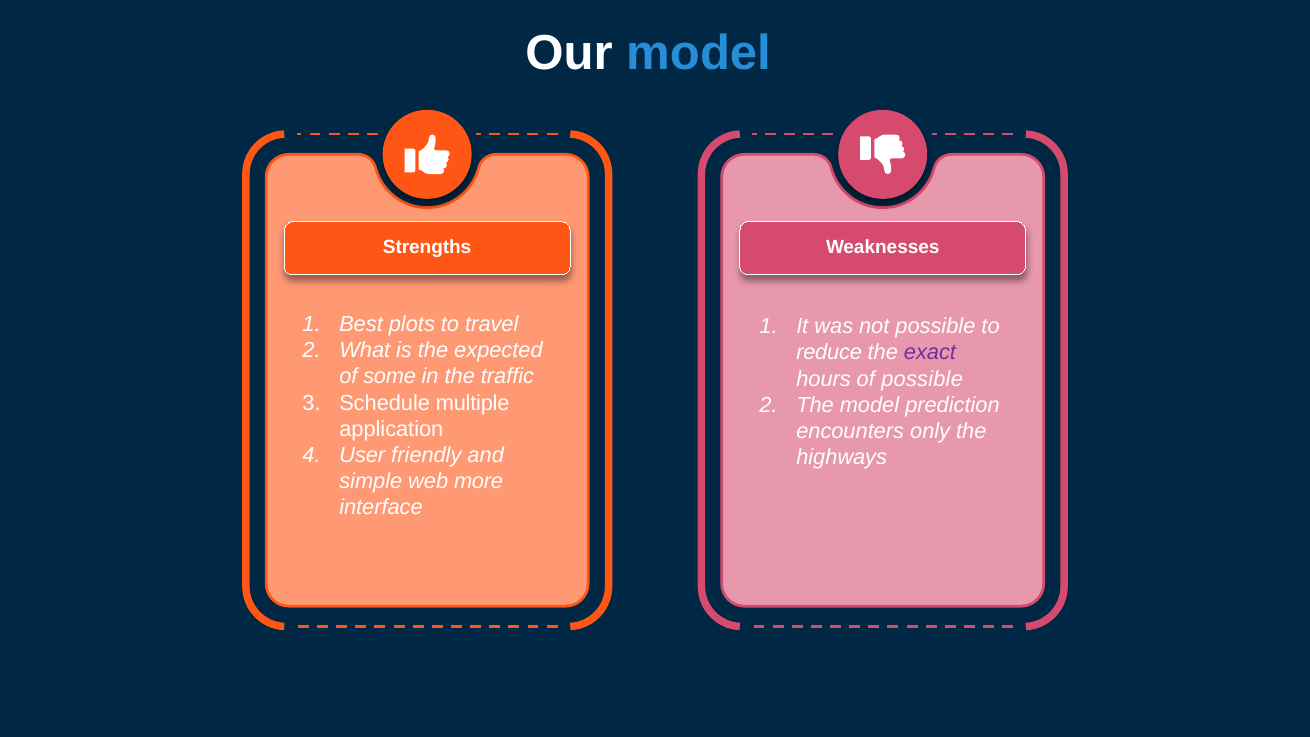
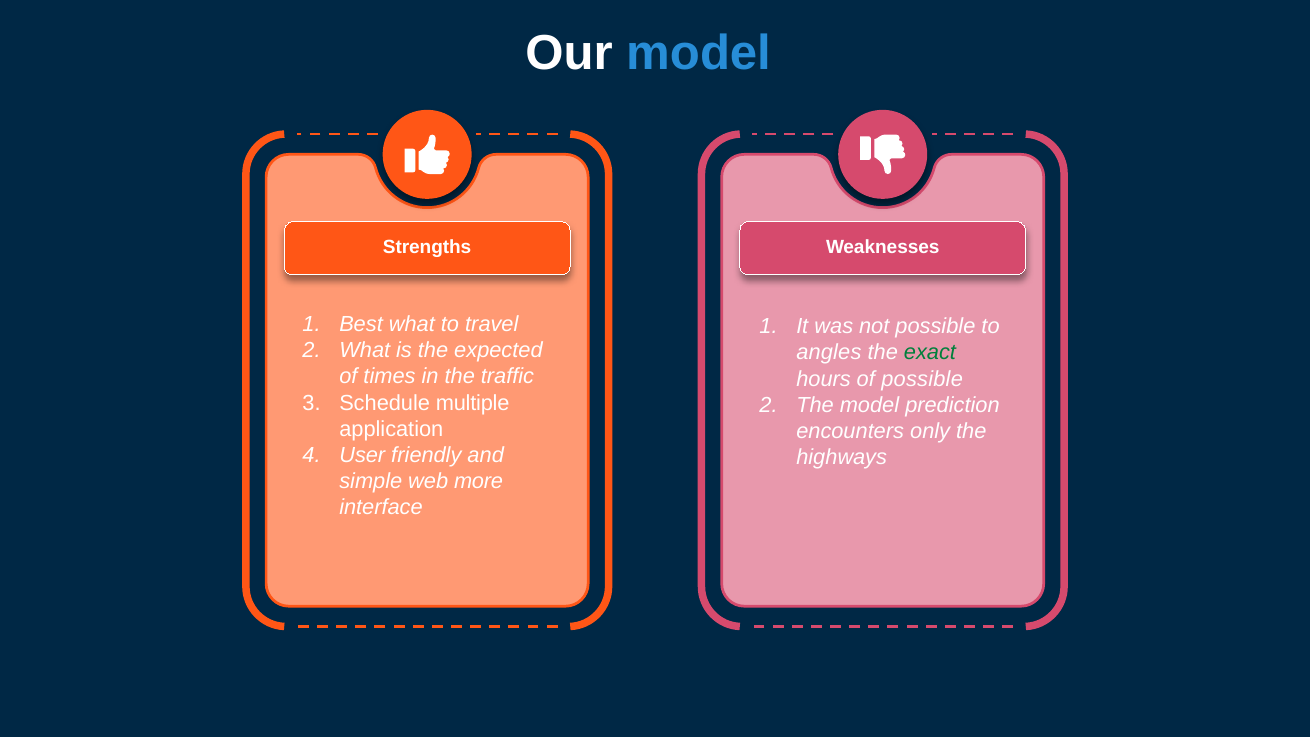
Best plots: plots -> what
reduce: reduce -> angles
exact colour: purple -> green
some: some -> times
